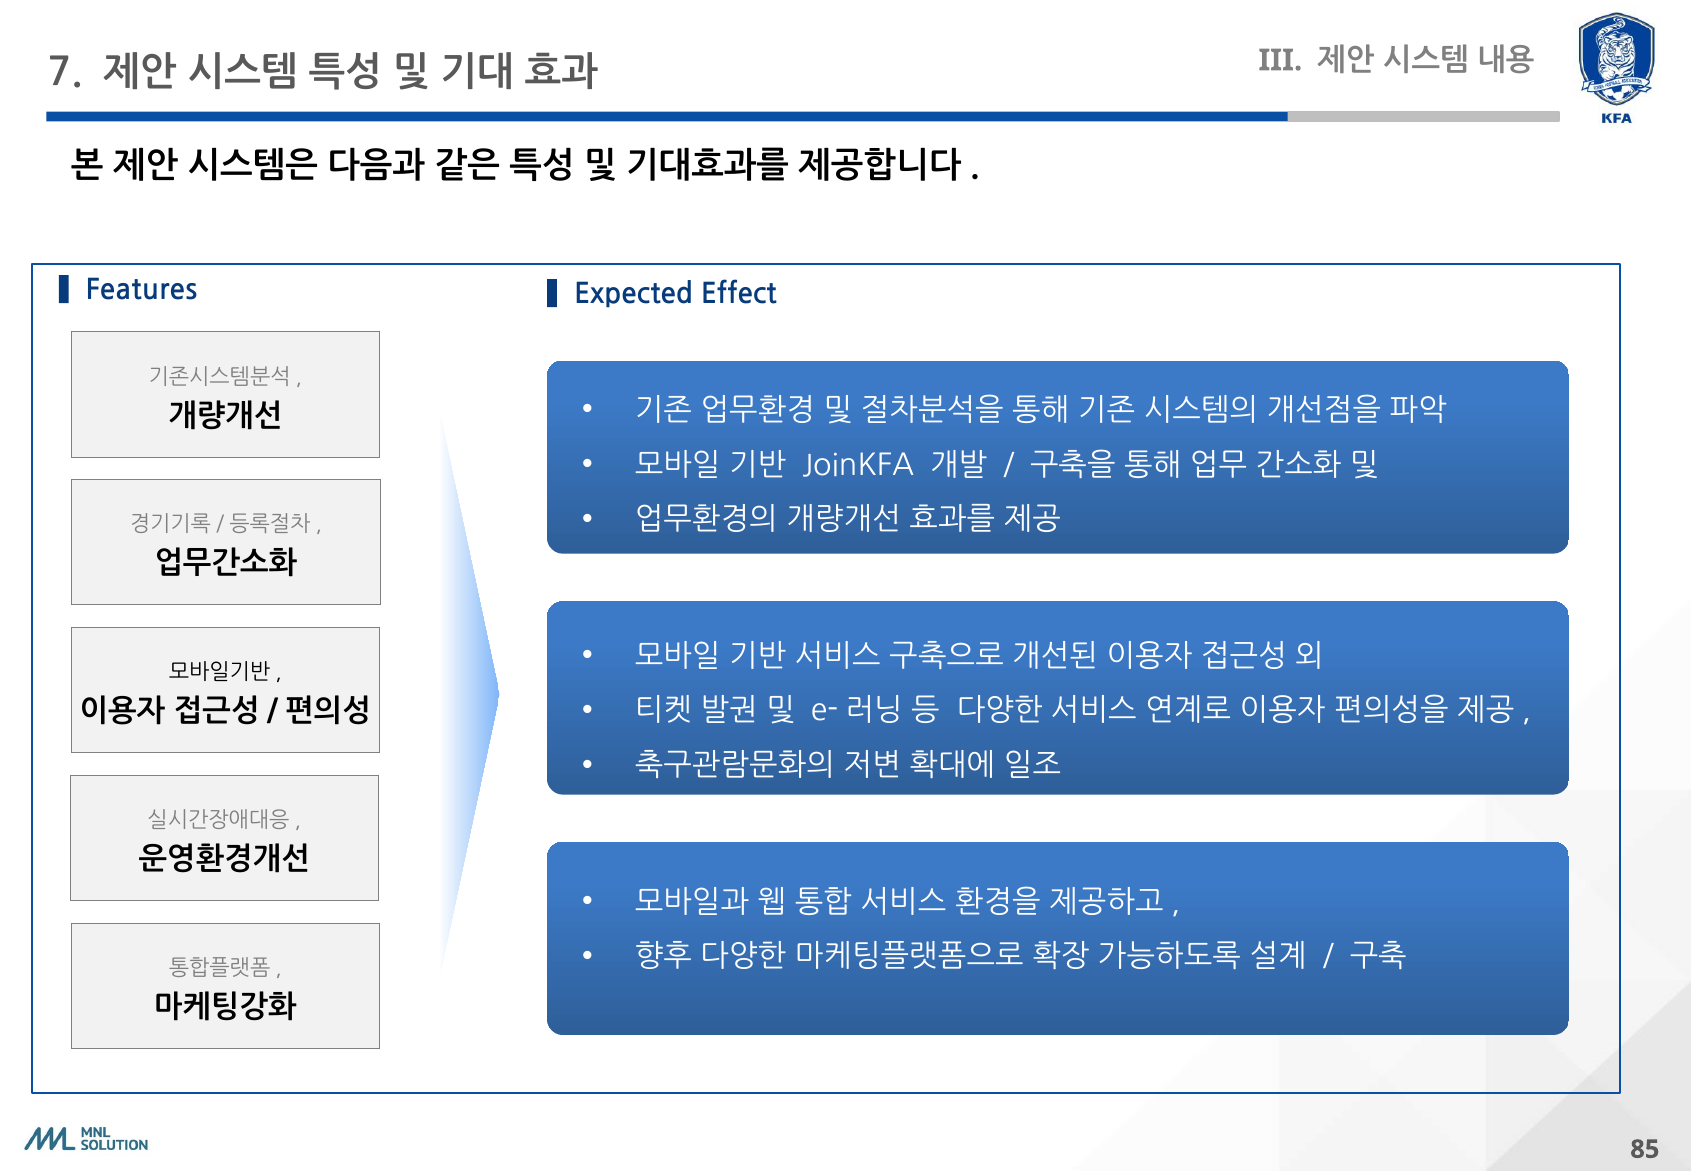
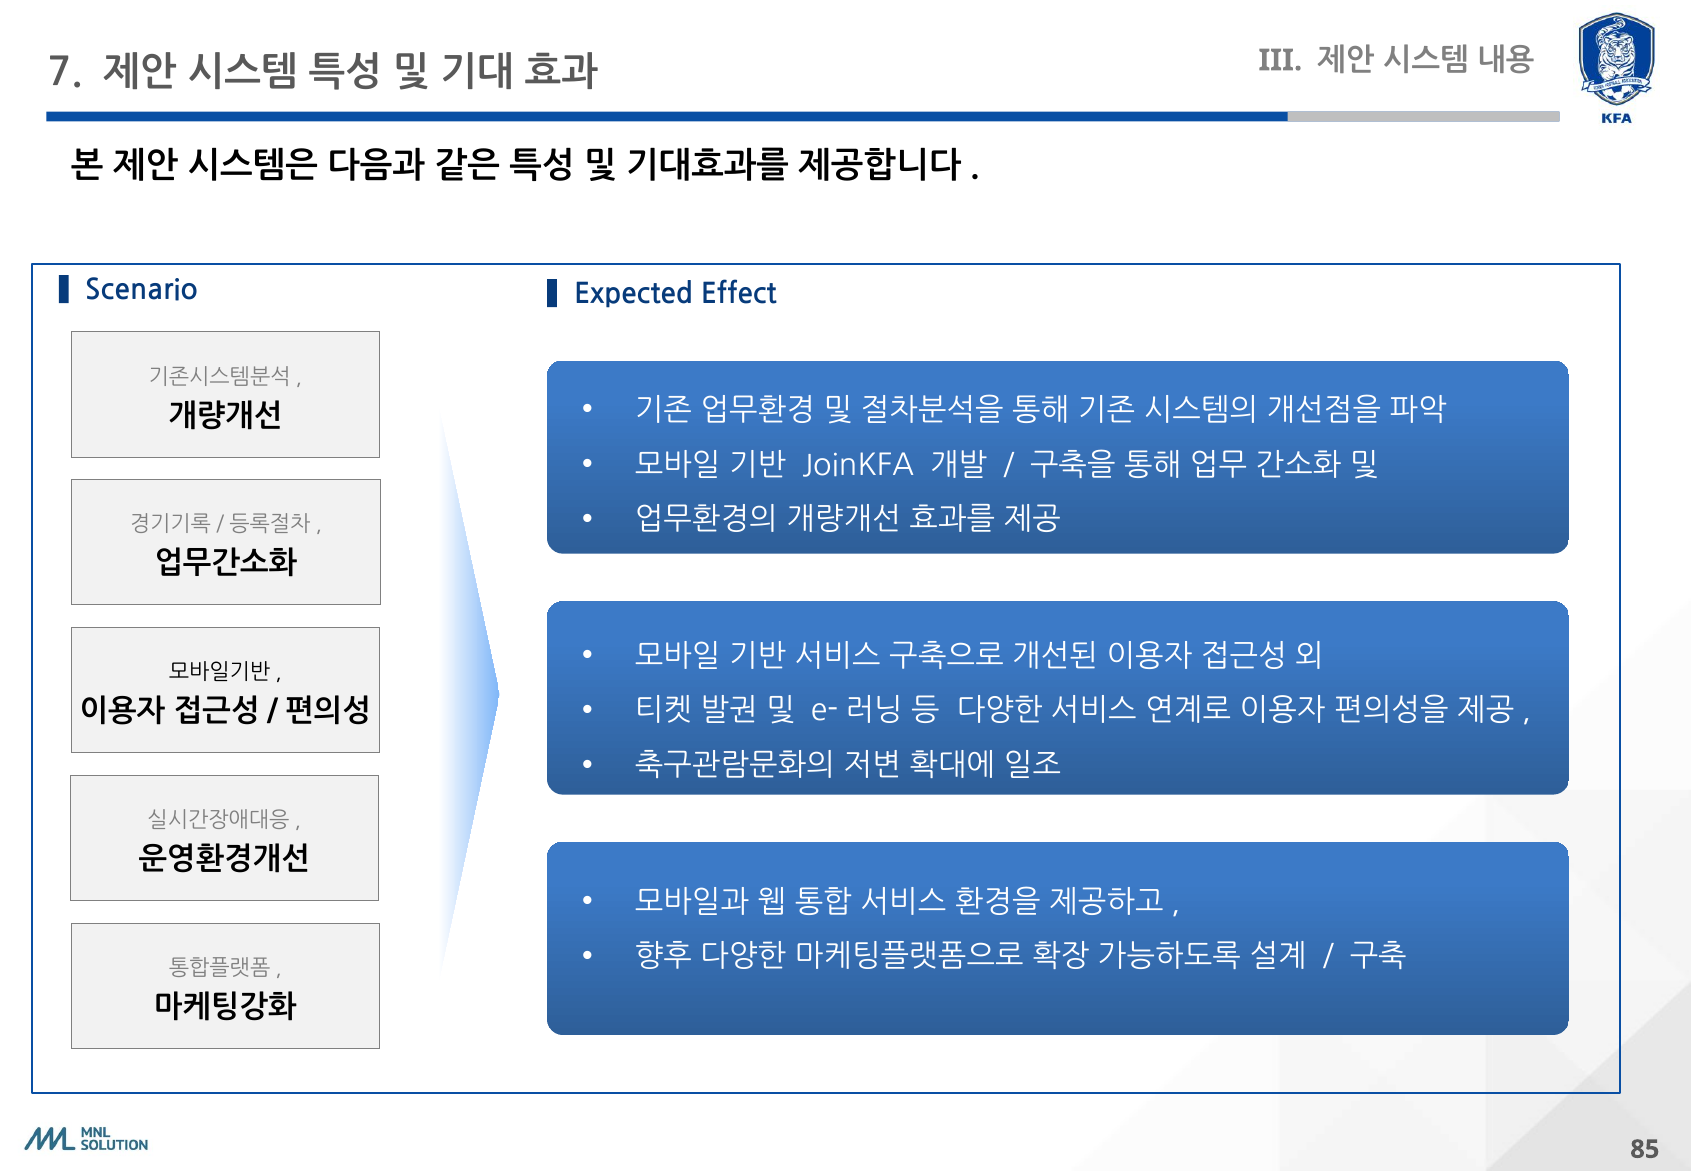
Features: Features -> Scenario
